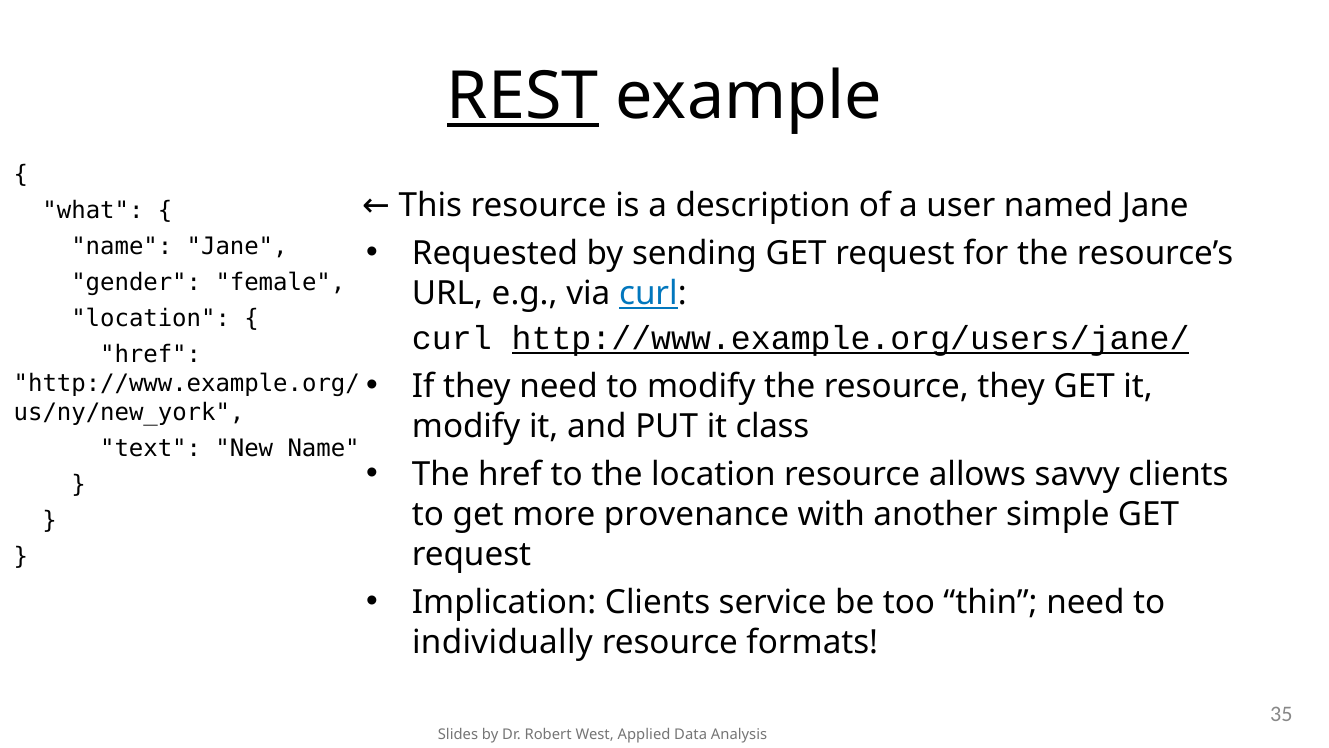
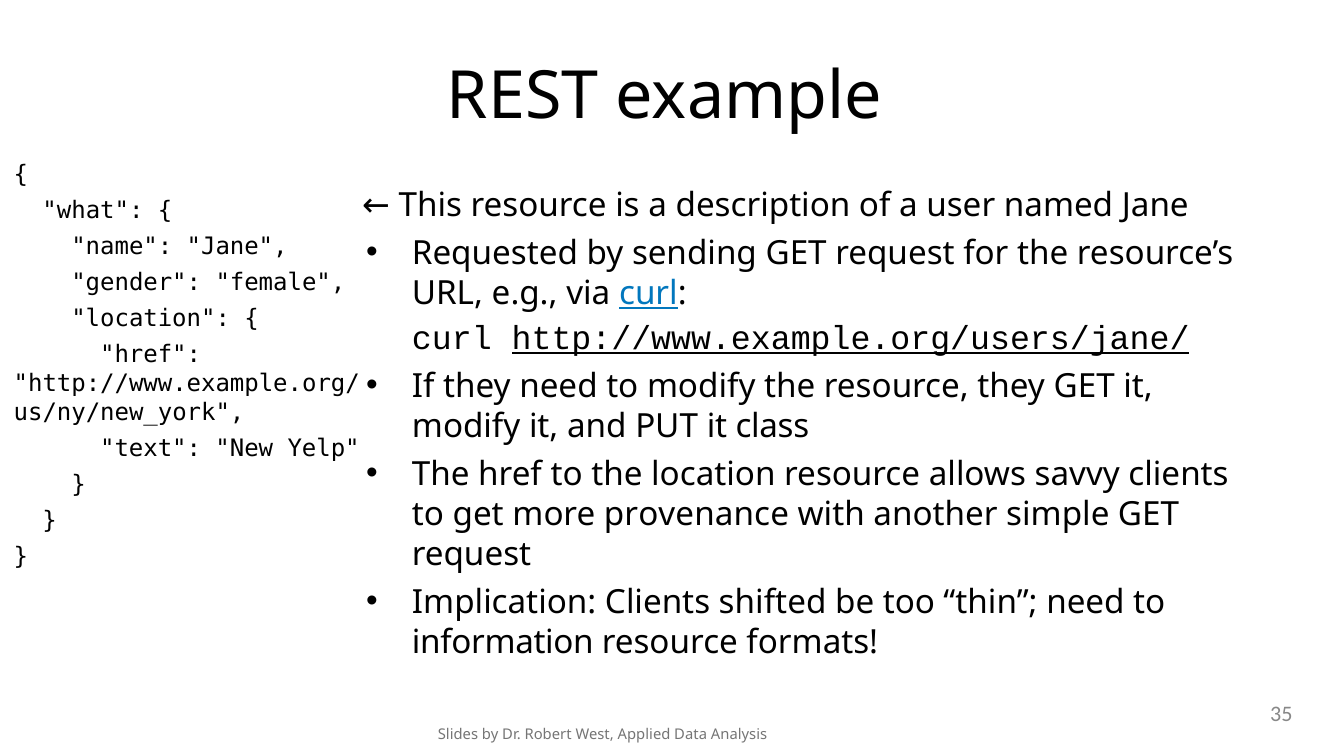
REST underline: present -> none
New Name: Name -> Yelp
service: service -> shifted
individually: individually -> information
